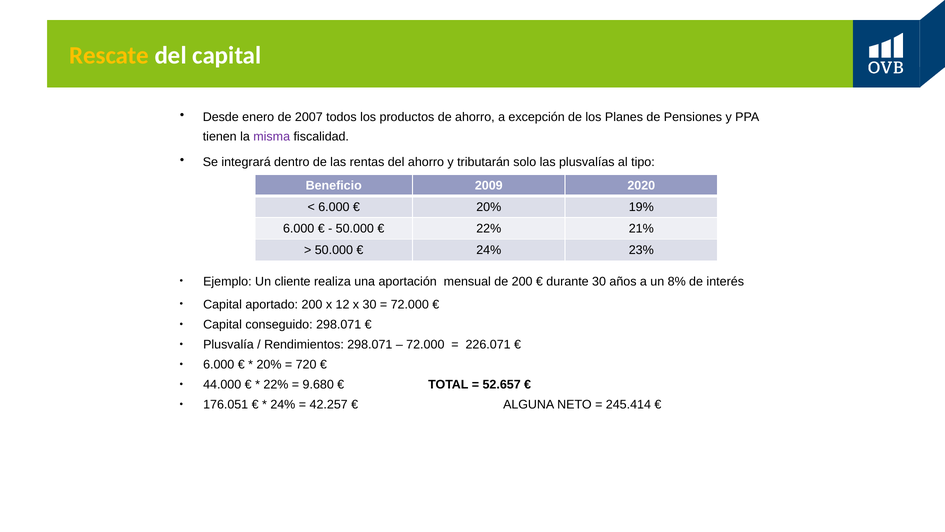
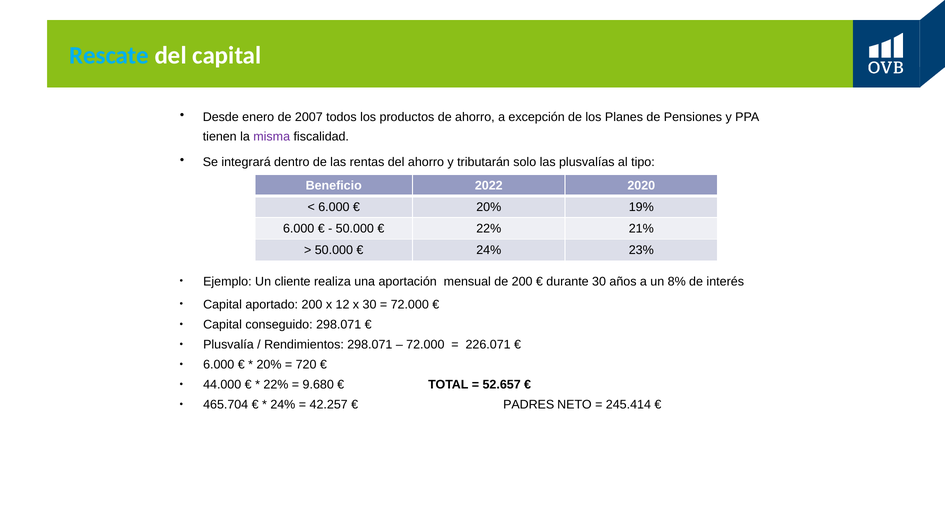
Rescate colour: yellow -> light blue
2009: 2009 -> 2022
176.051: 176.051 -> 465.704
ALGUNA: ALGUNA -> PADRES
